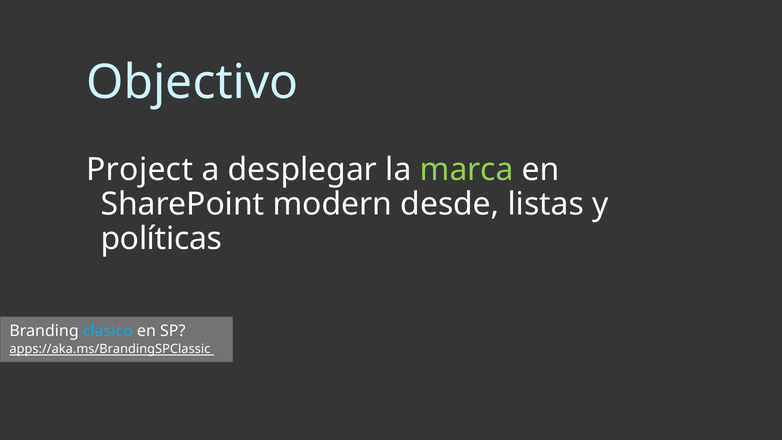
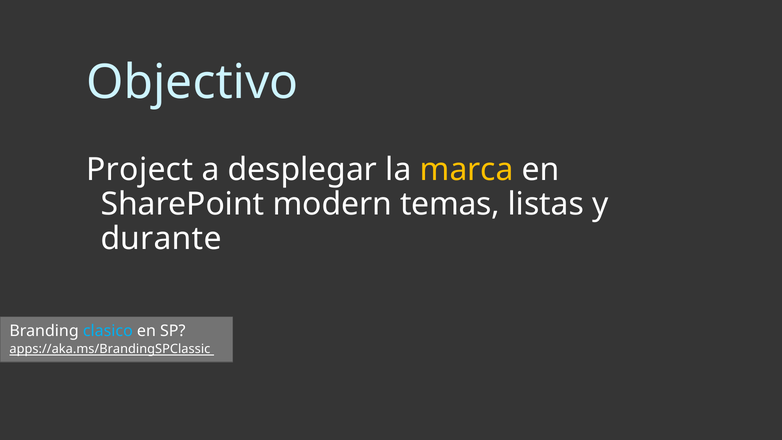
marca colour: light green -> yellow
desde: desde -> temas
políticas: políticas -> durante
